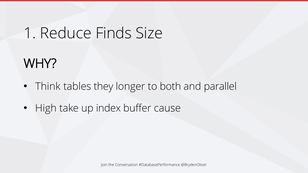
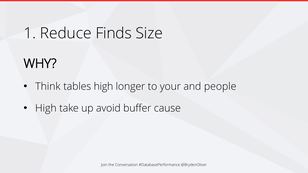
tables they: they -> high
both: both -> your
parallel: parallel -> people
index: index -> avoid
